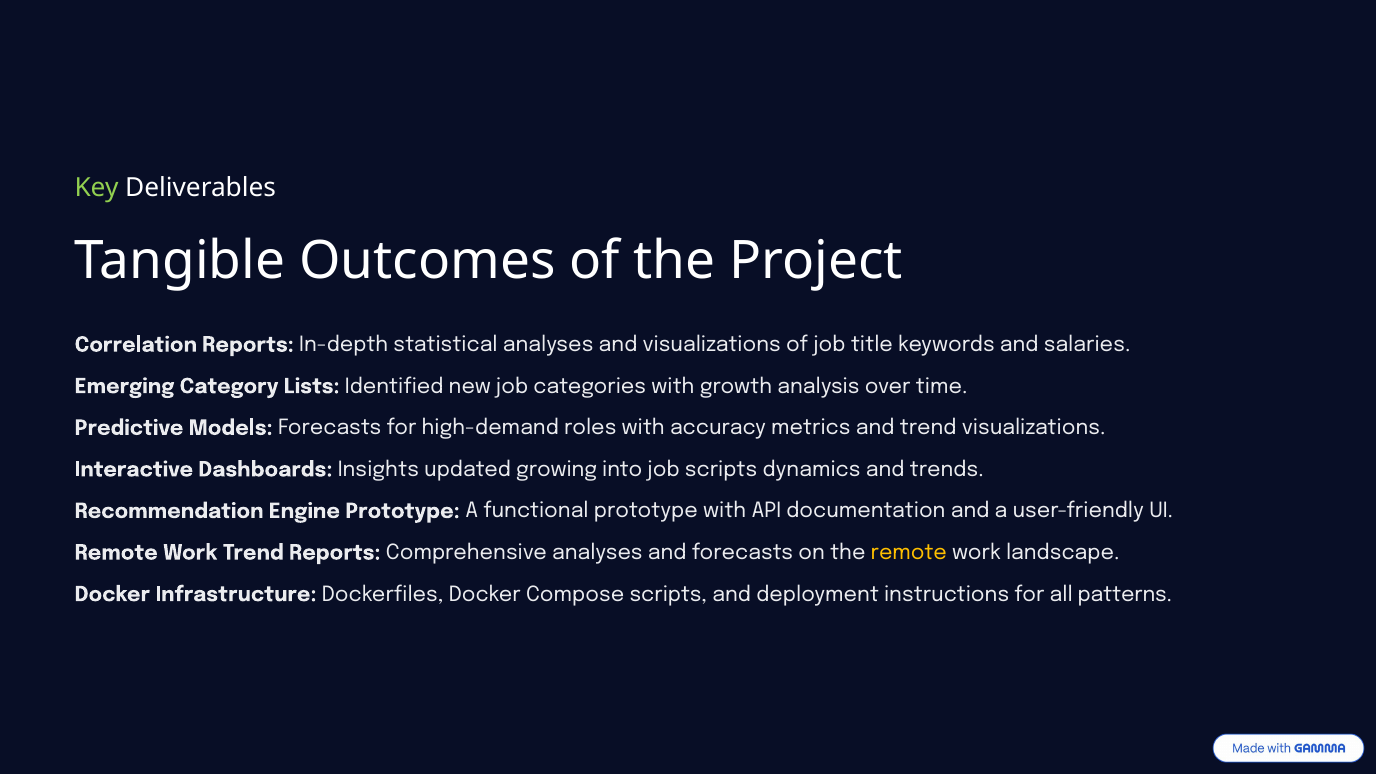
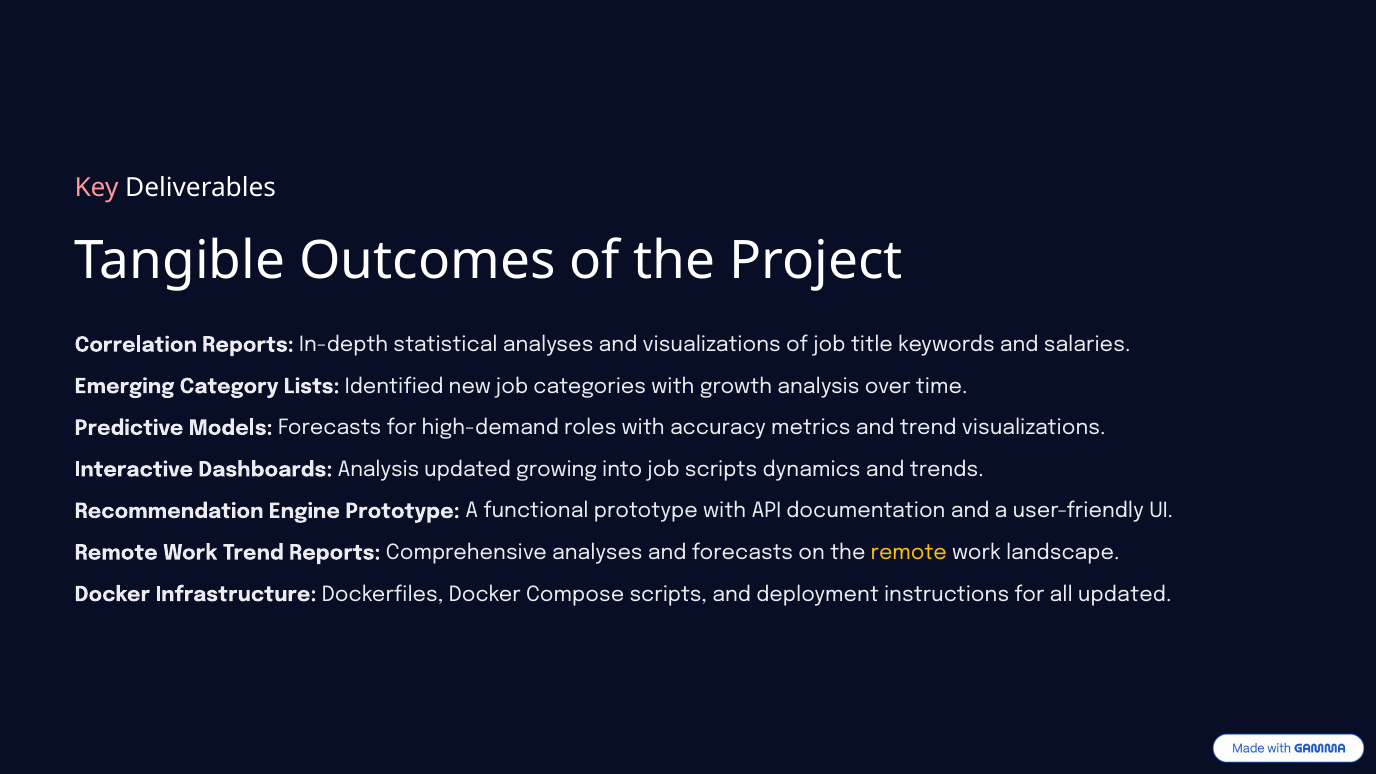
Key colour: light green -> pink
Dashboards Insights: Insights -> Analysis
all patterns: patterns -> updated
